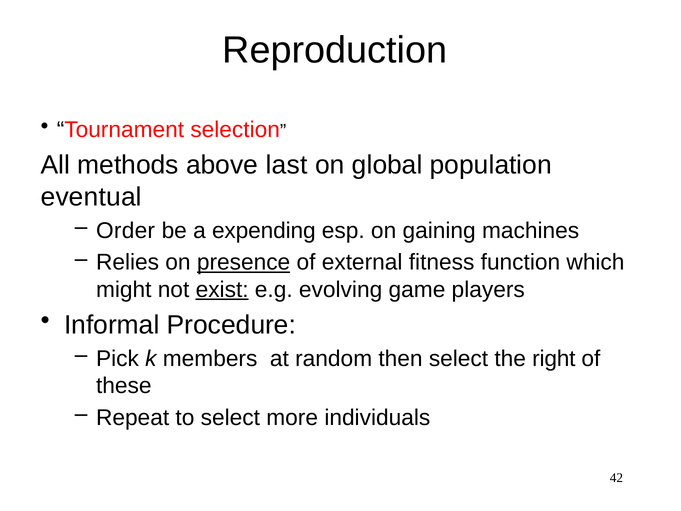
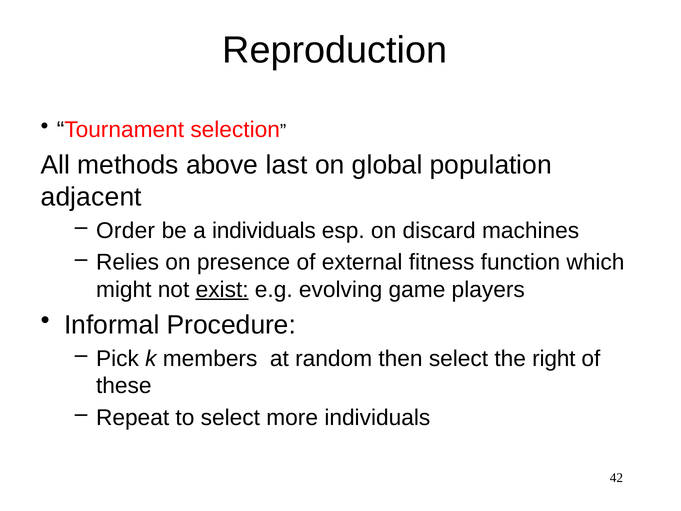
eventual: eventual -> adjacent
a expending: expending -> individuals
gaining: gaining -> discard
presence underline: present -> none
